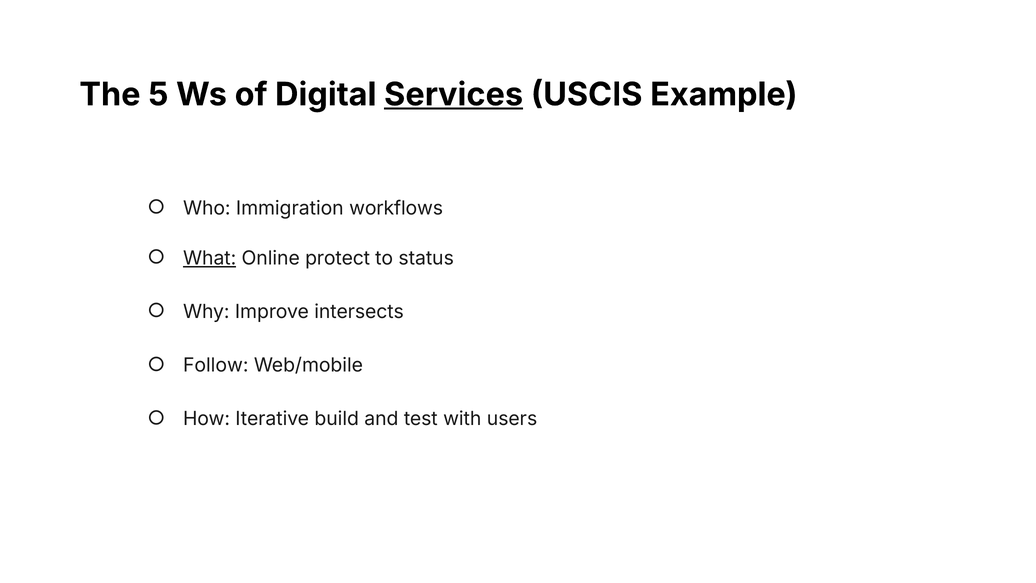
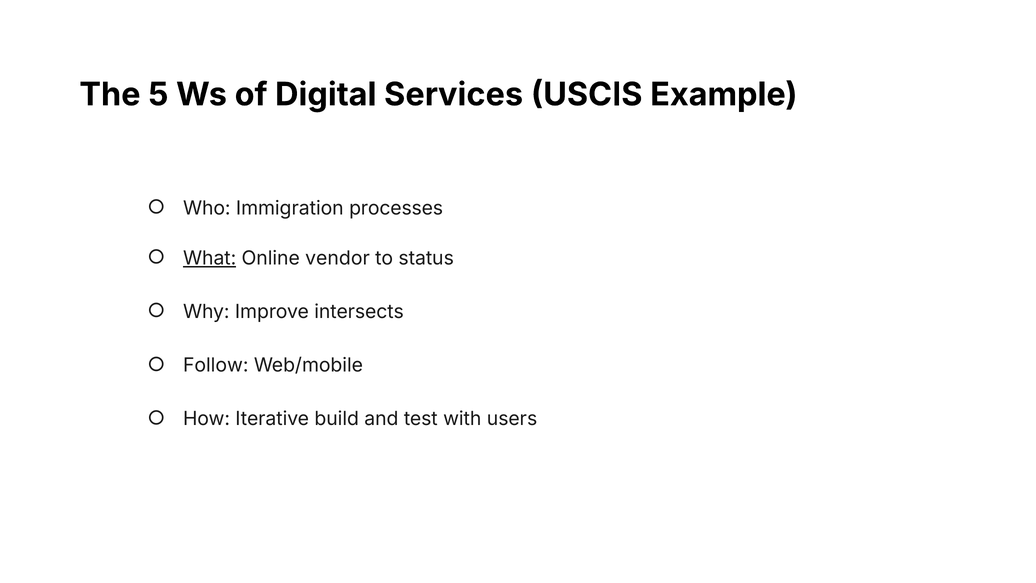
Services underline: present -> none
workflows: workflows -> processes
protect: protect -> vendor
